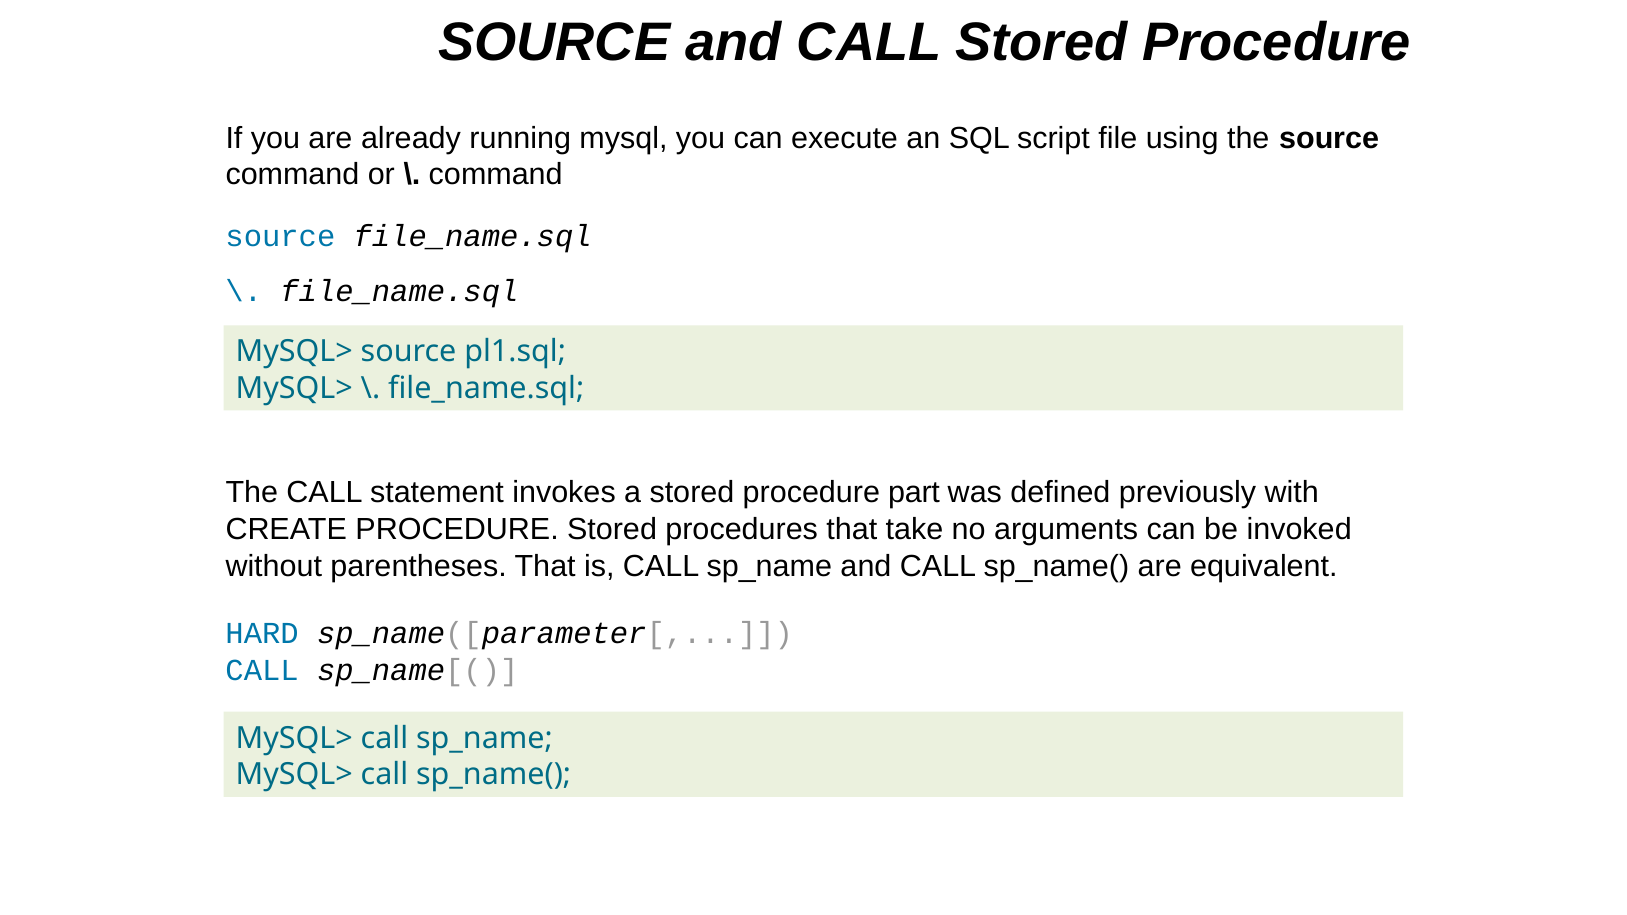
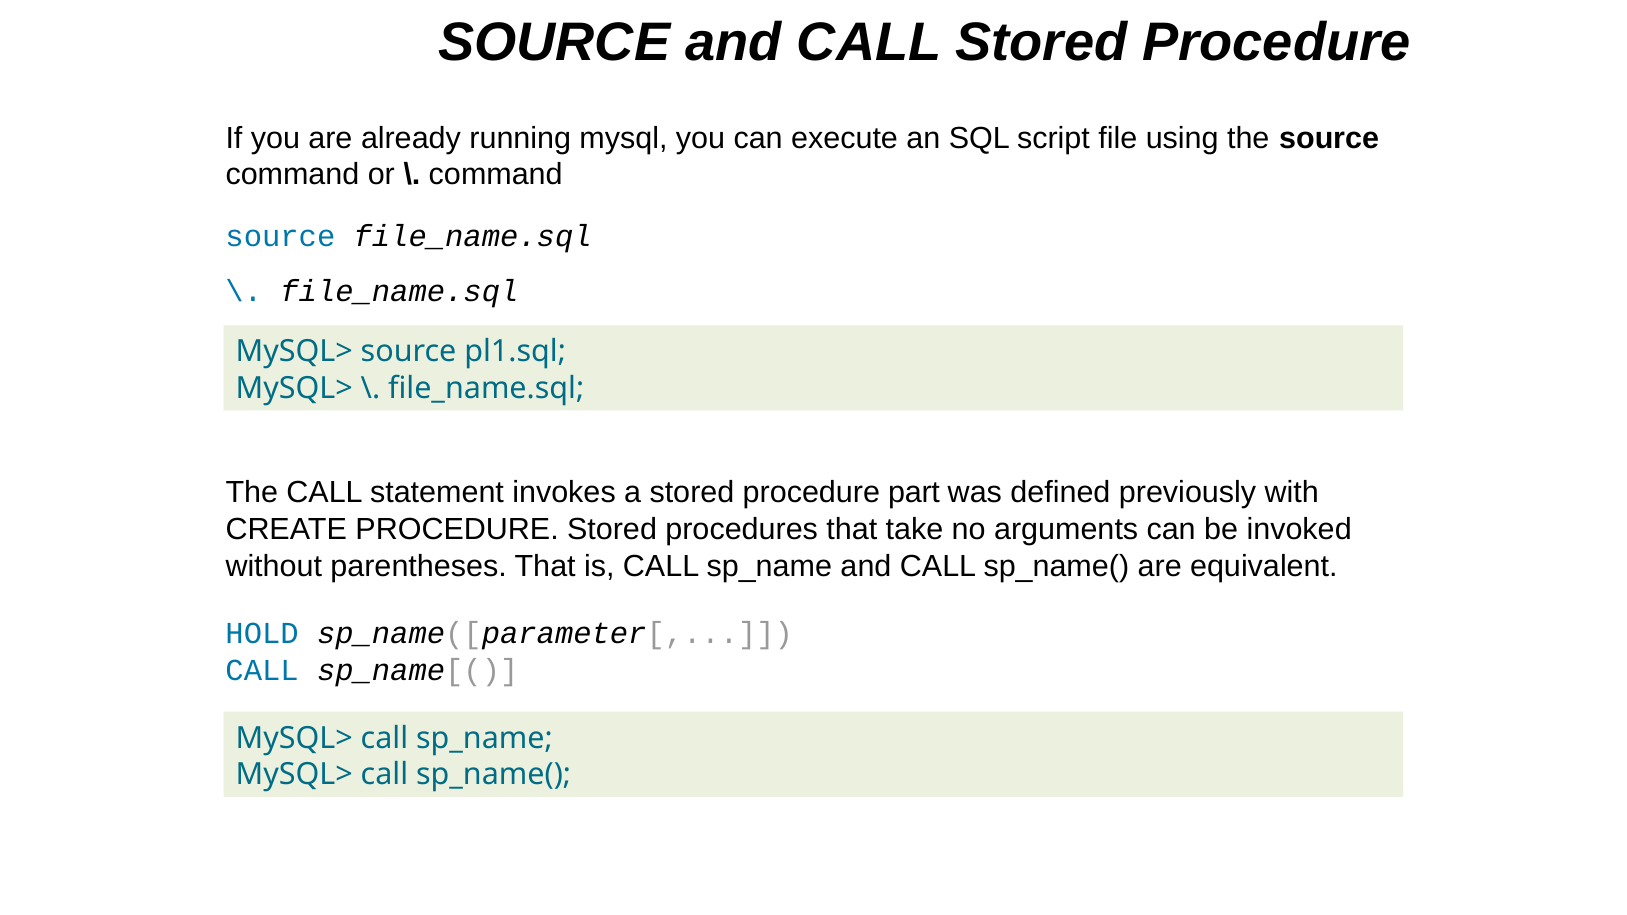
HARD: HARD -> HOLD
